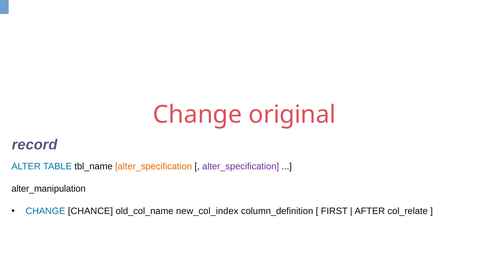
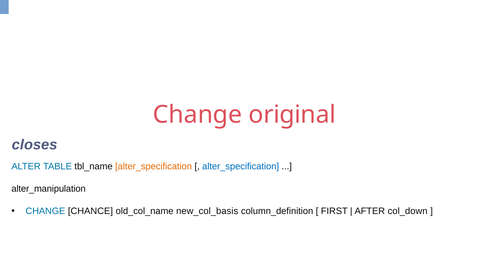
record: record -> closes
alter_specification at (241, 166) colour: purple -> blue
new_col_index: new_col_index -> new_col_basis
col_relate: col_relate -> col_down
